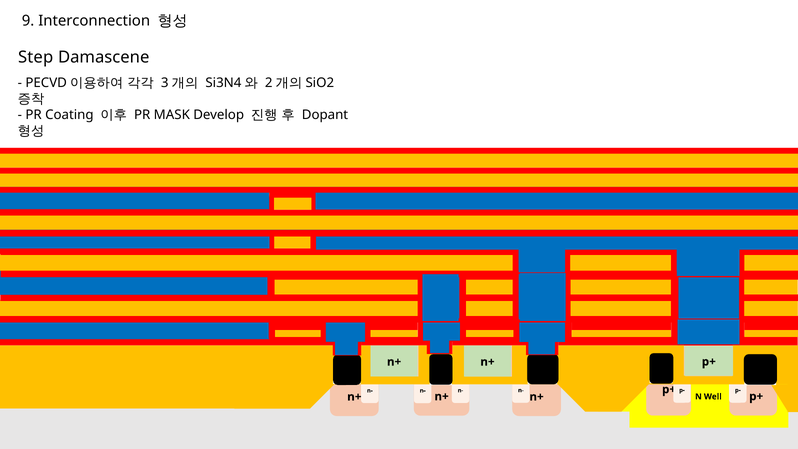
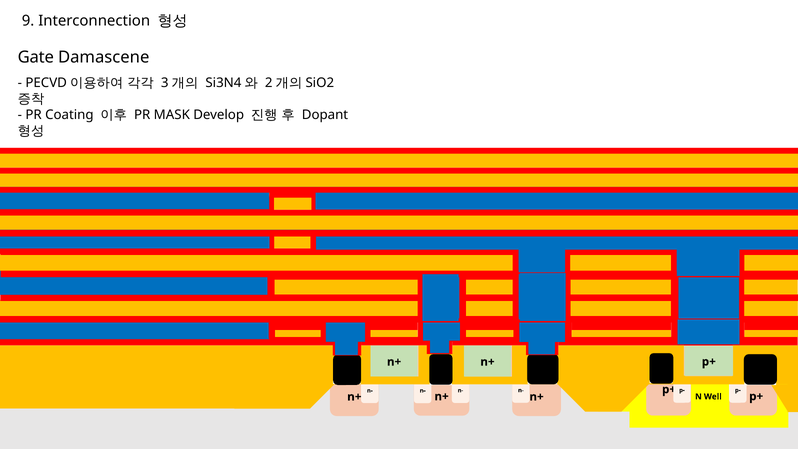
Step: Step -> Gate
